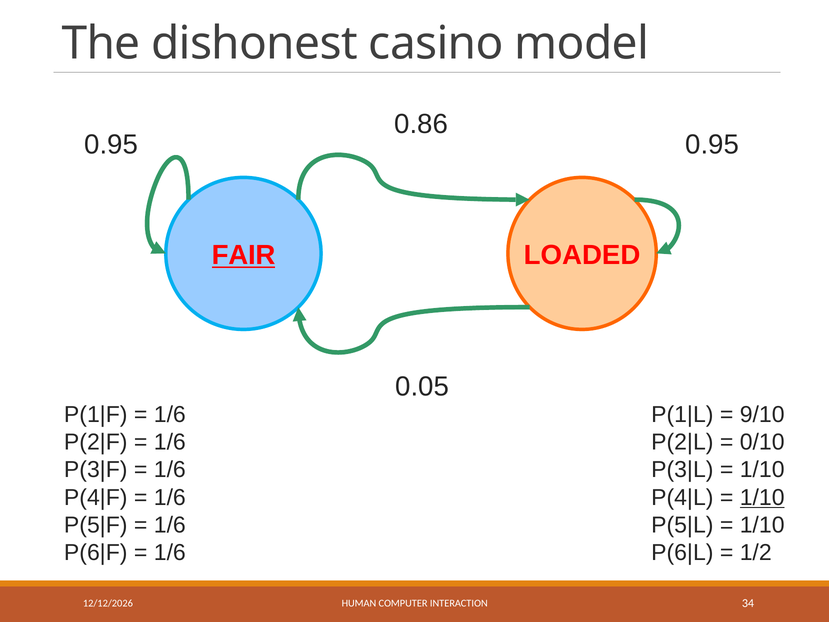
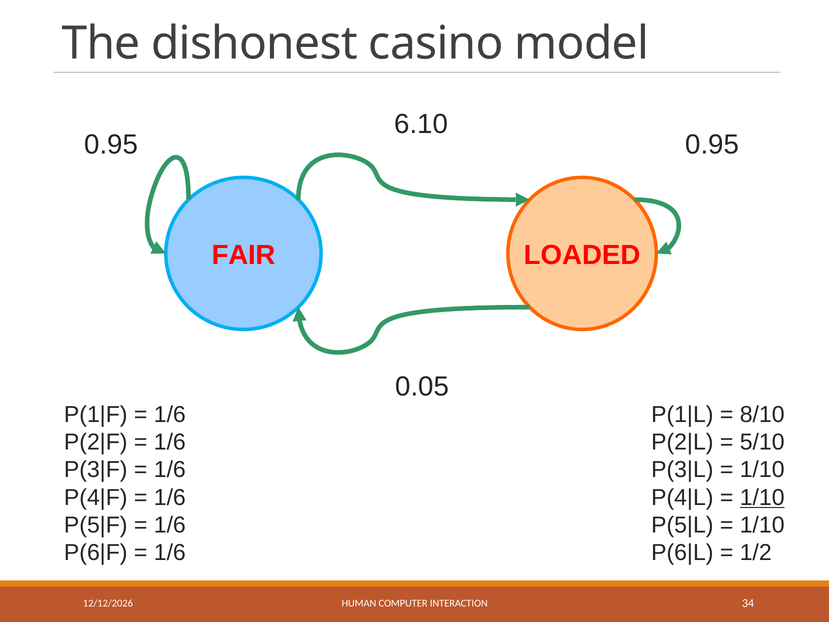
0.86: 0.86 -> 6.10
FAIR underline: present -> none
9/10: 9/10 -> 8/10
0/10: 0/10 -> 5/10
